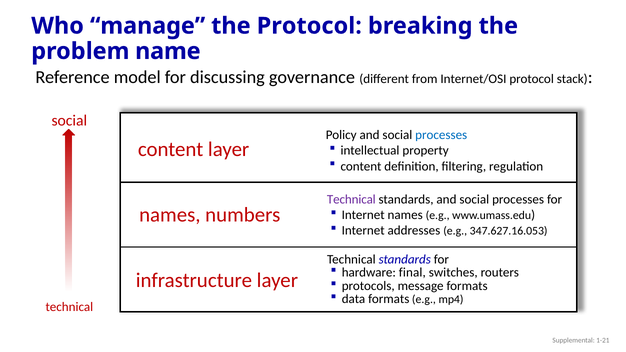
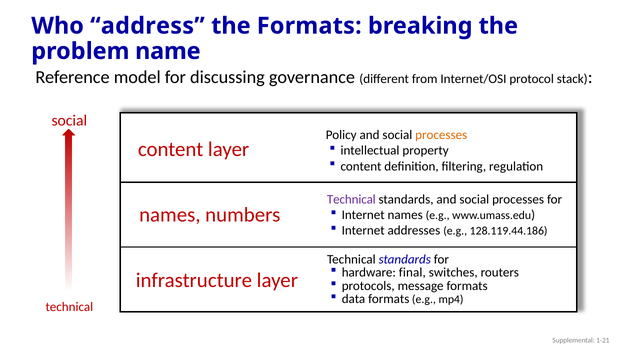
manage: manage -> address
the Protocol: Protocol -> Formats
processes at (441, 135) colour: blue -> orange
347.627.16.053: 347.627.16.053 -> 128.119.44.186
